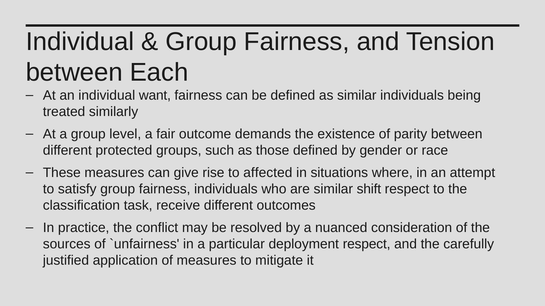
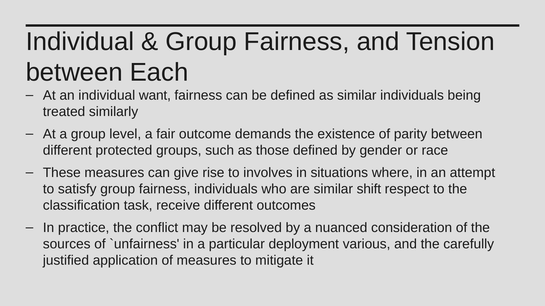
affected: affected -> involves
deployment respect: respect -> various
